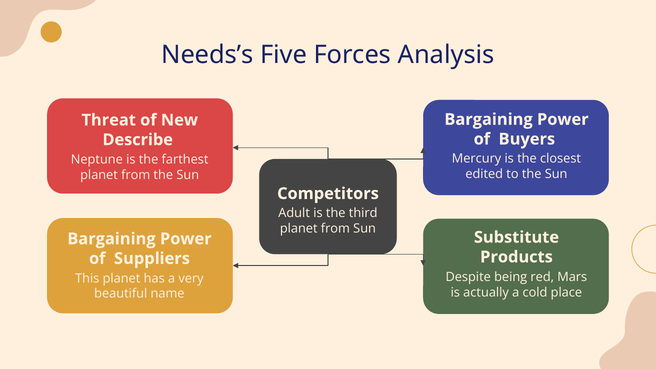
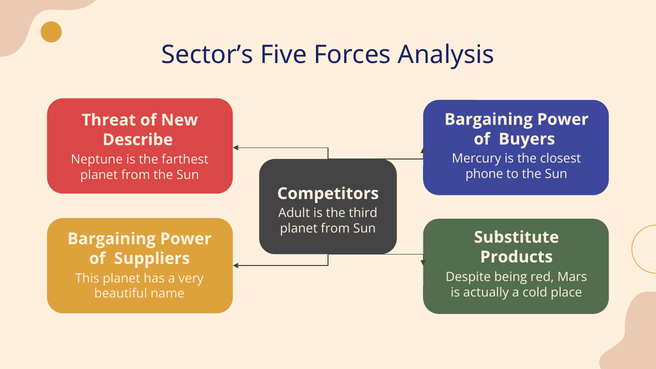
Needs’s: Needs’s -> Sector’s
edited: edited -> phone
